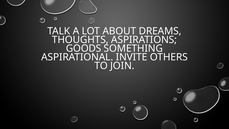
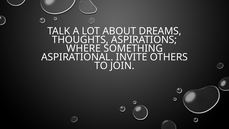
GOODS: GOODS -> WHERE
